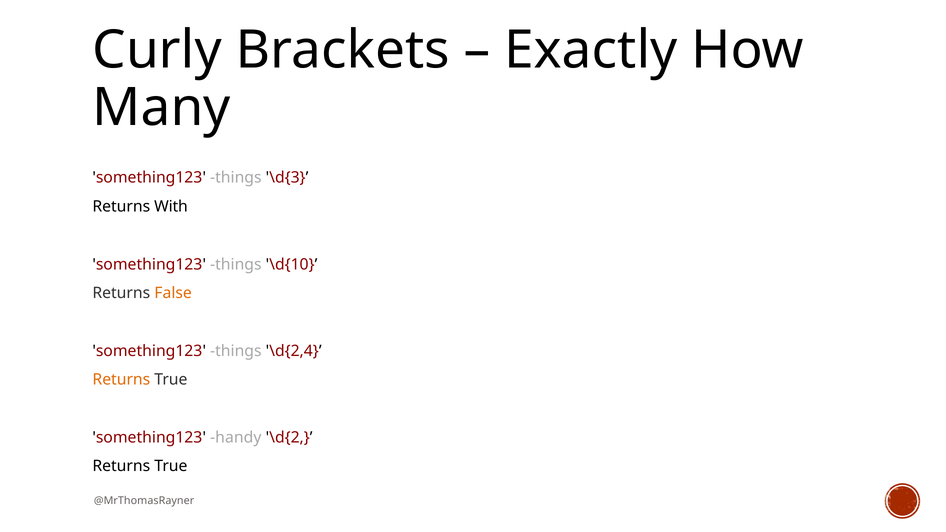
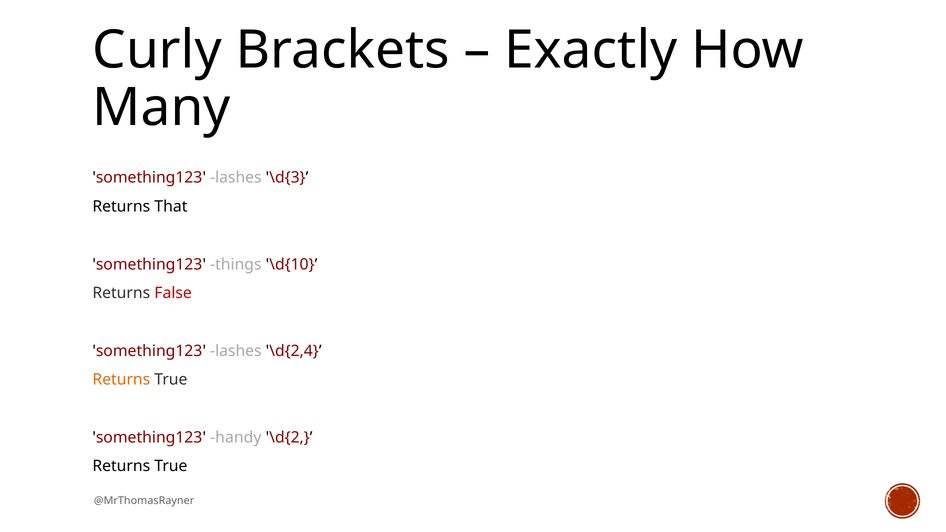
things at (236, 178): things -> lashes
With: With -> That
False colour: orange -> red
things at (236, 351): things -> lashes
